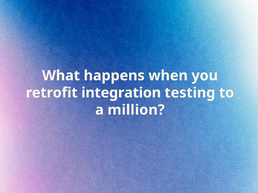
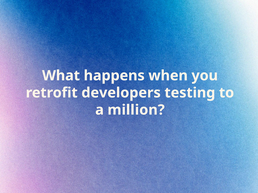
integration: integration -> developers
